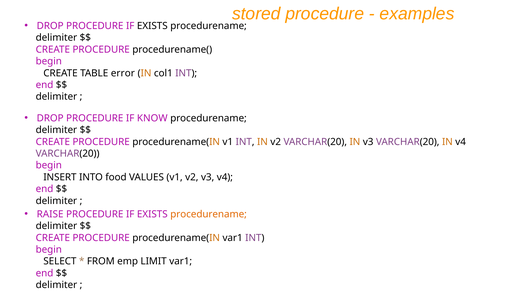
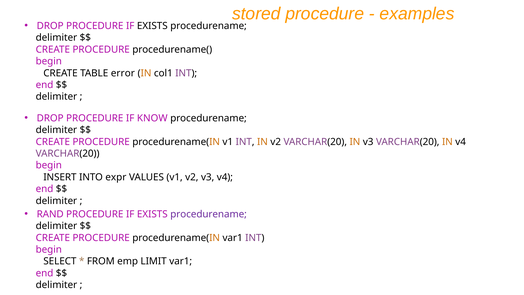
food: food -> expr
RAISE: RAISE -> RAND
procedurename at (209, 214) colour: orange -> purple
